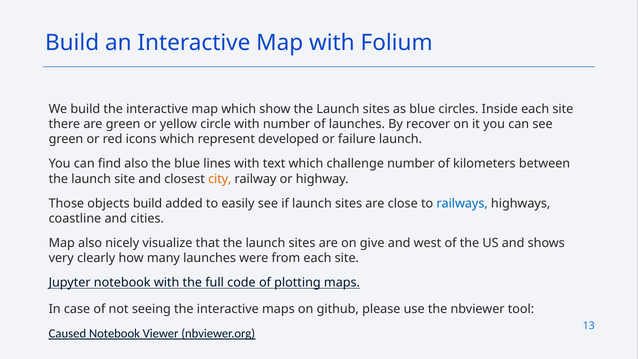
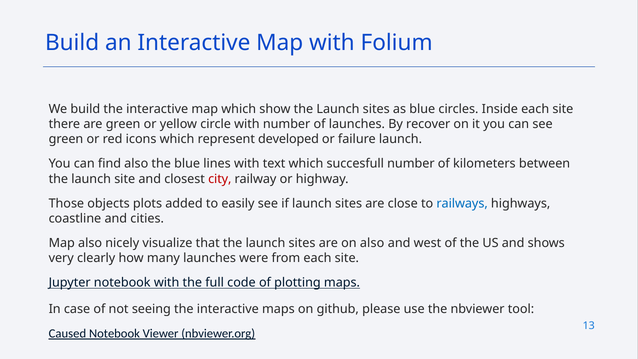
challenge: challenge -> succesfull
city colour: orange -> red
objects build: build -> plots
on give: give -> also
